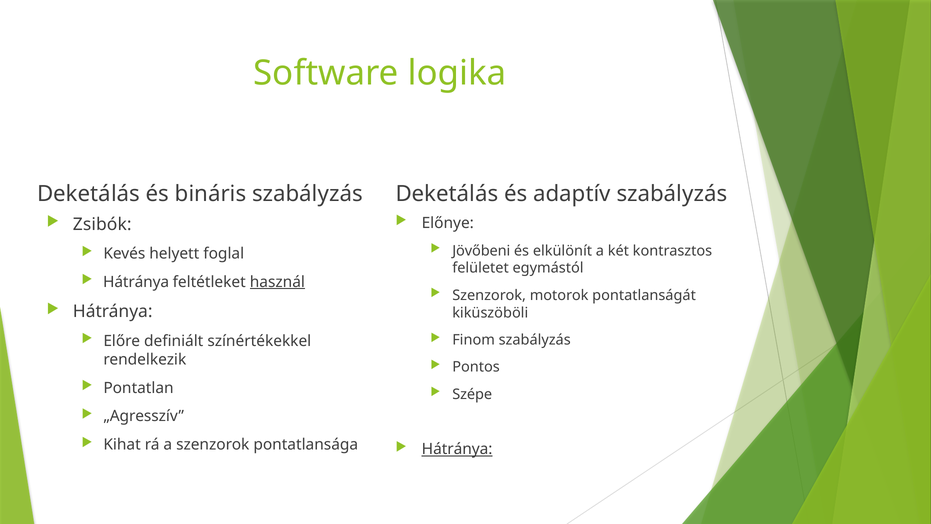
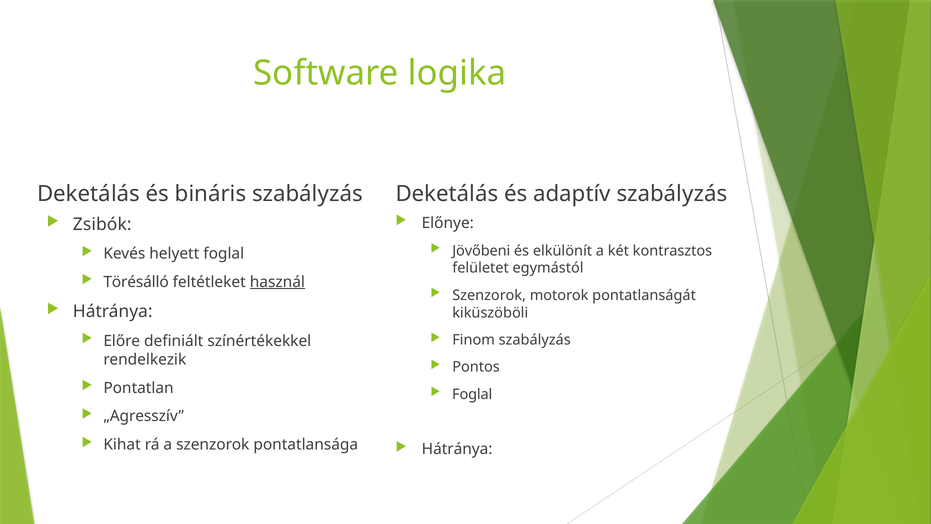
Hátránya at (136, 282): Hátránya -> Törésálló
Szépe at (472, 394): Szépe -> Foglal
Hátránya at (457, 449) underline: present -> none
